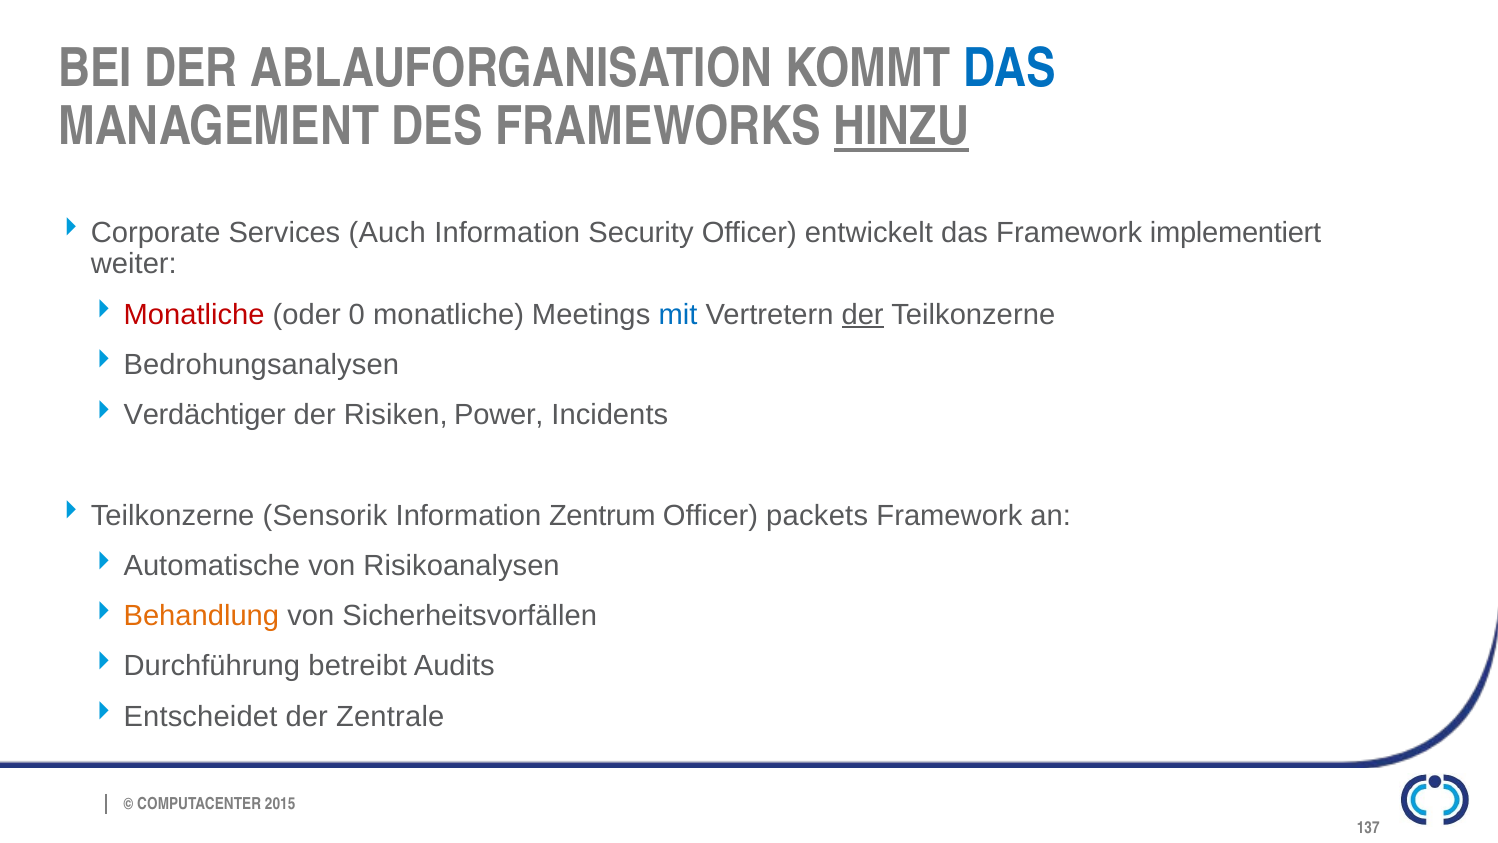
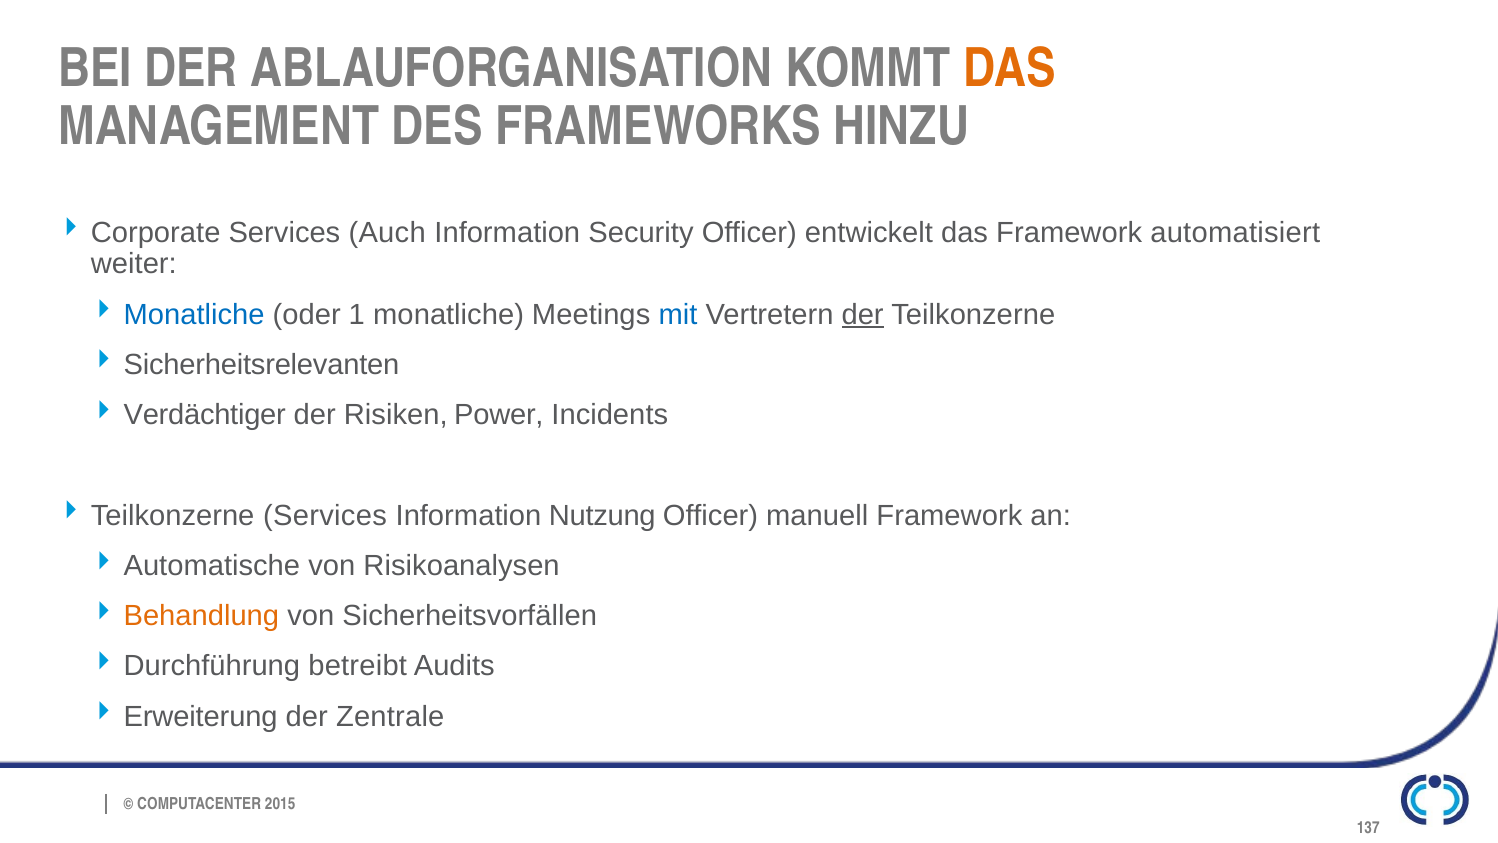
DAS at (1010, 68) colour: blue -> orange
HINZU underline: present -> none
implementiert: implementiert -> automatisiert
Monatliche at (194, 314) colour: red -> blue
0: 0 -> 1
Bedrohungsanalysen: Bedrohungsanalysen -> Sicherheitsrelevanten
Teilkonzerne Sensorik: Sensorik -> Services
Zentrum: Zentrum -> Nutzung
packets: packets -> manuell
Entscheidet: Entscheidet -> Erweiterung
